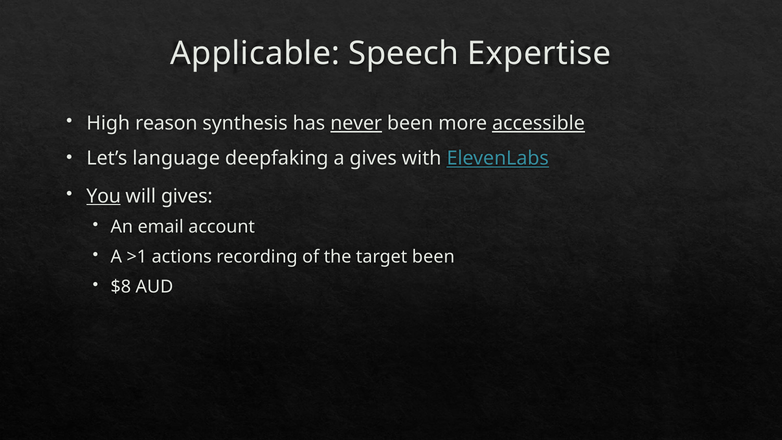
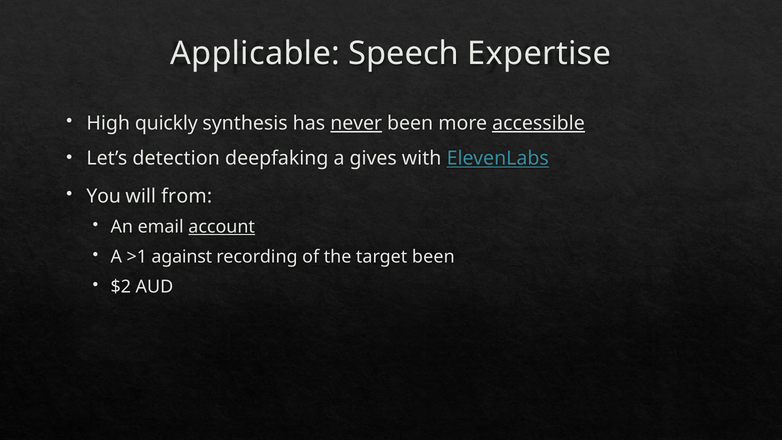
reason: reason -> quickly
language: language -> detection
You underline: present -> none
will gives: gives -> from
account underline: none -> present
actions: actions -> against
$8: $8 -> $2
